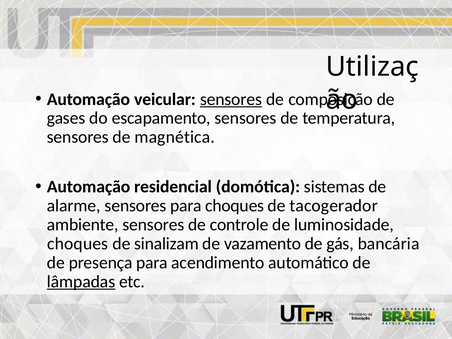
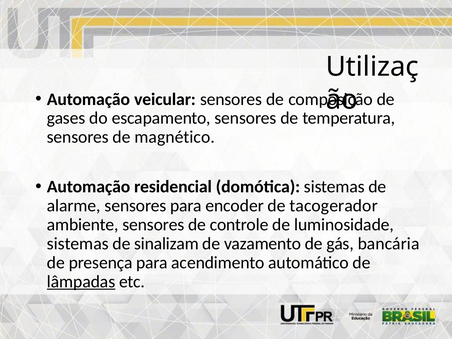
sensores at (231, 99) underline: present -> none
magnética: magnética -> magnético
para choques: choques -> encoder
choques at (78, 244): choques -> sistemas
